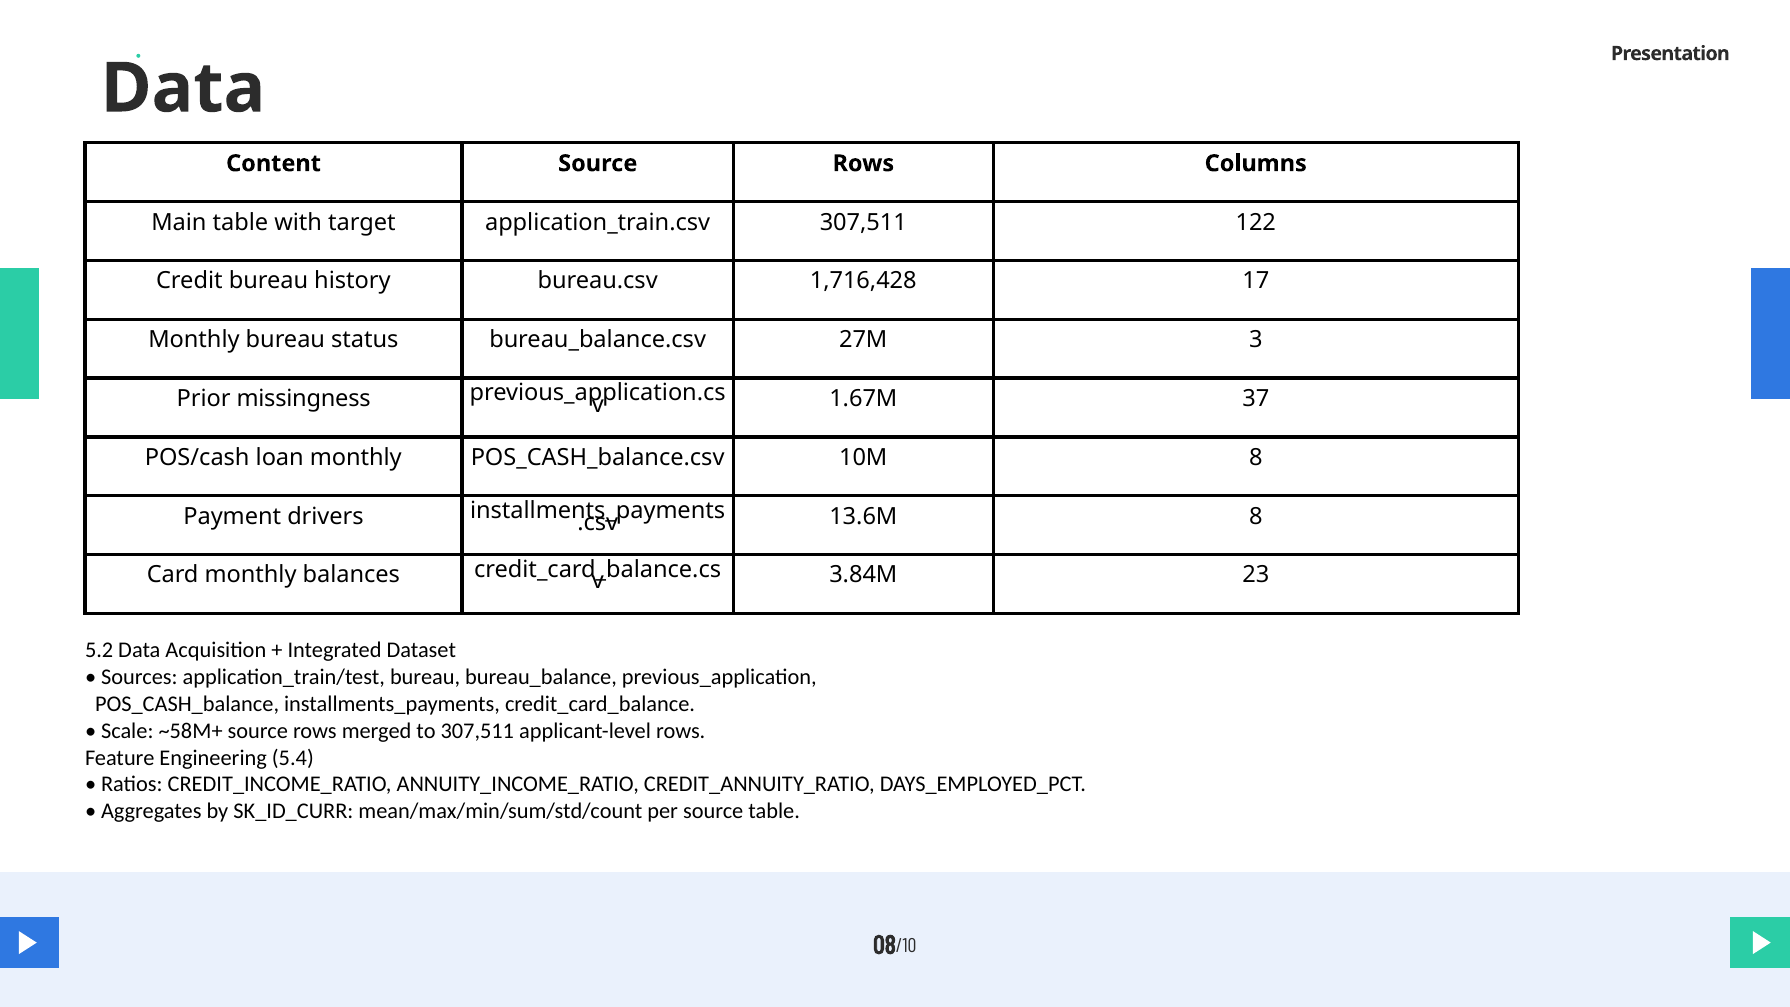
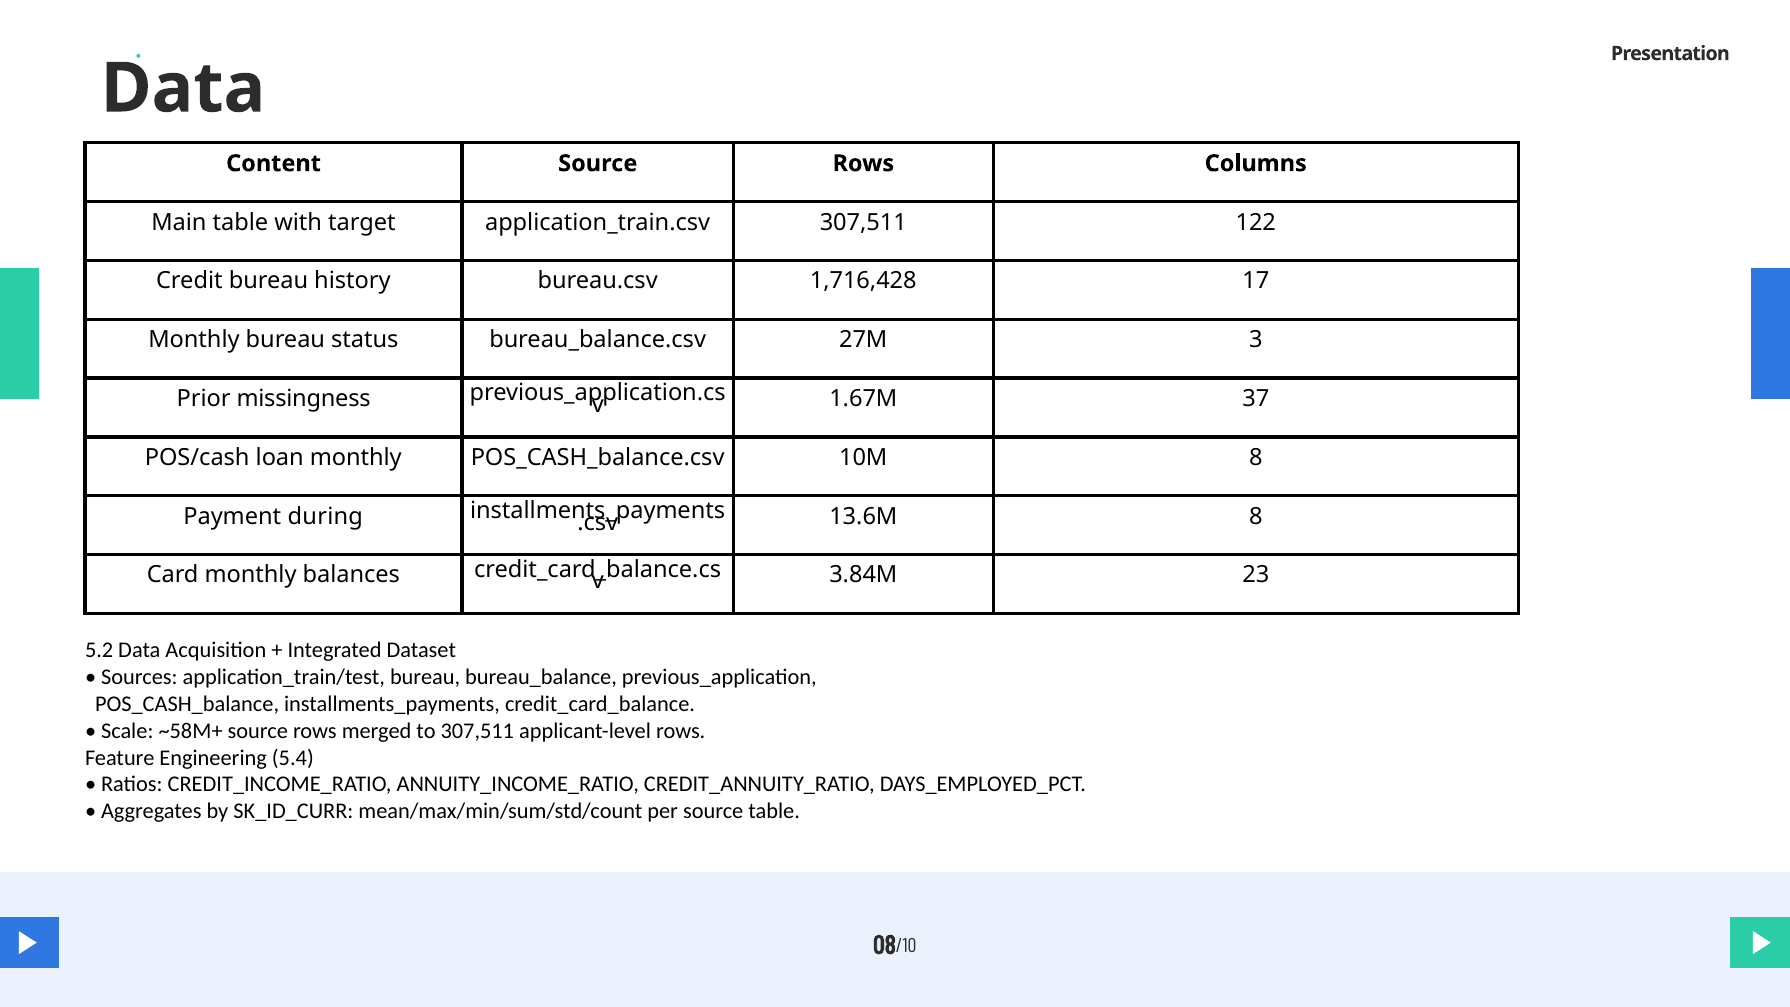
drivers: drivers -> during
